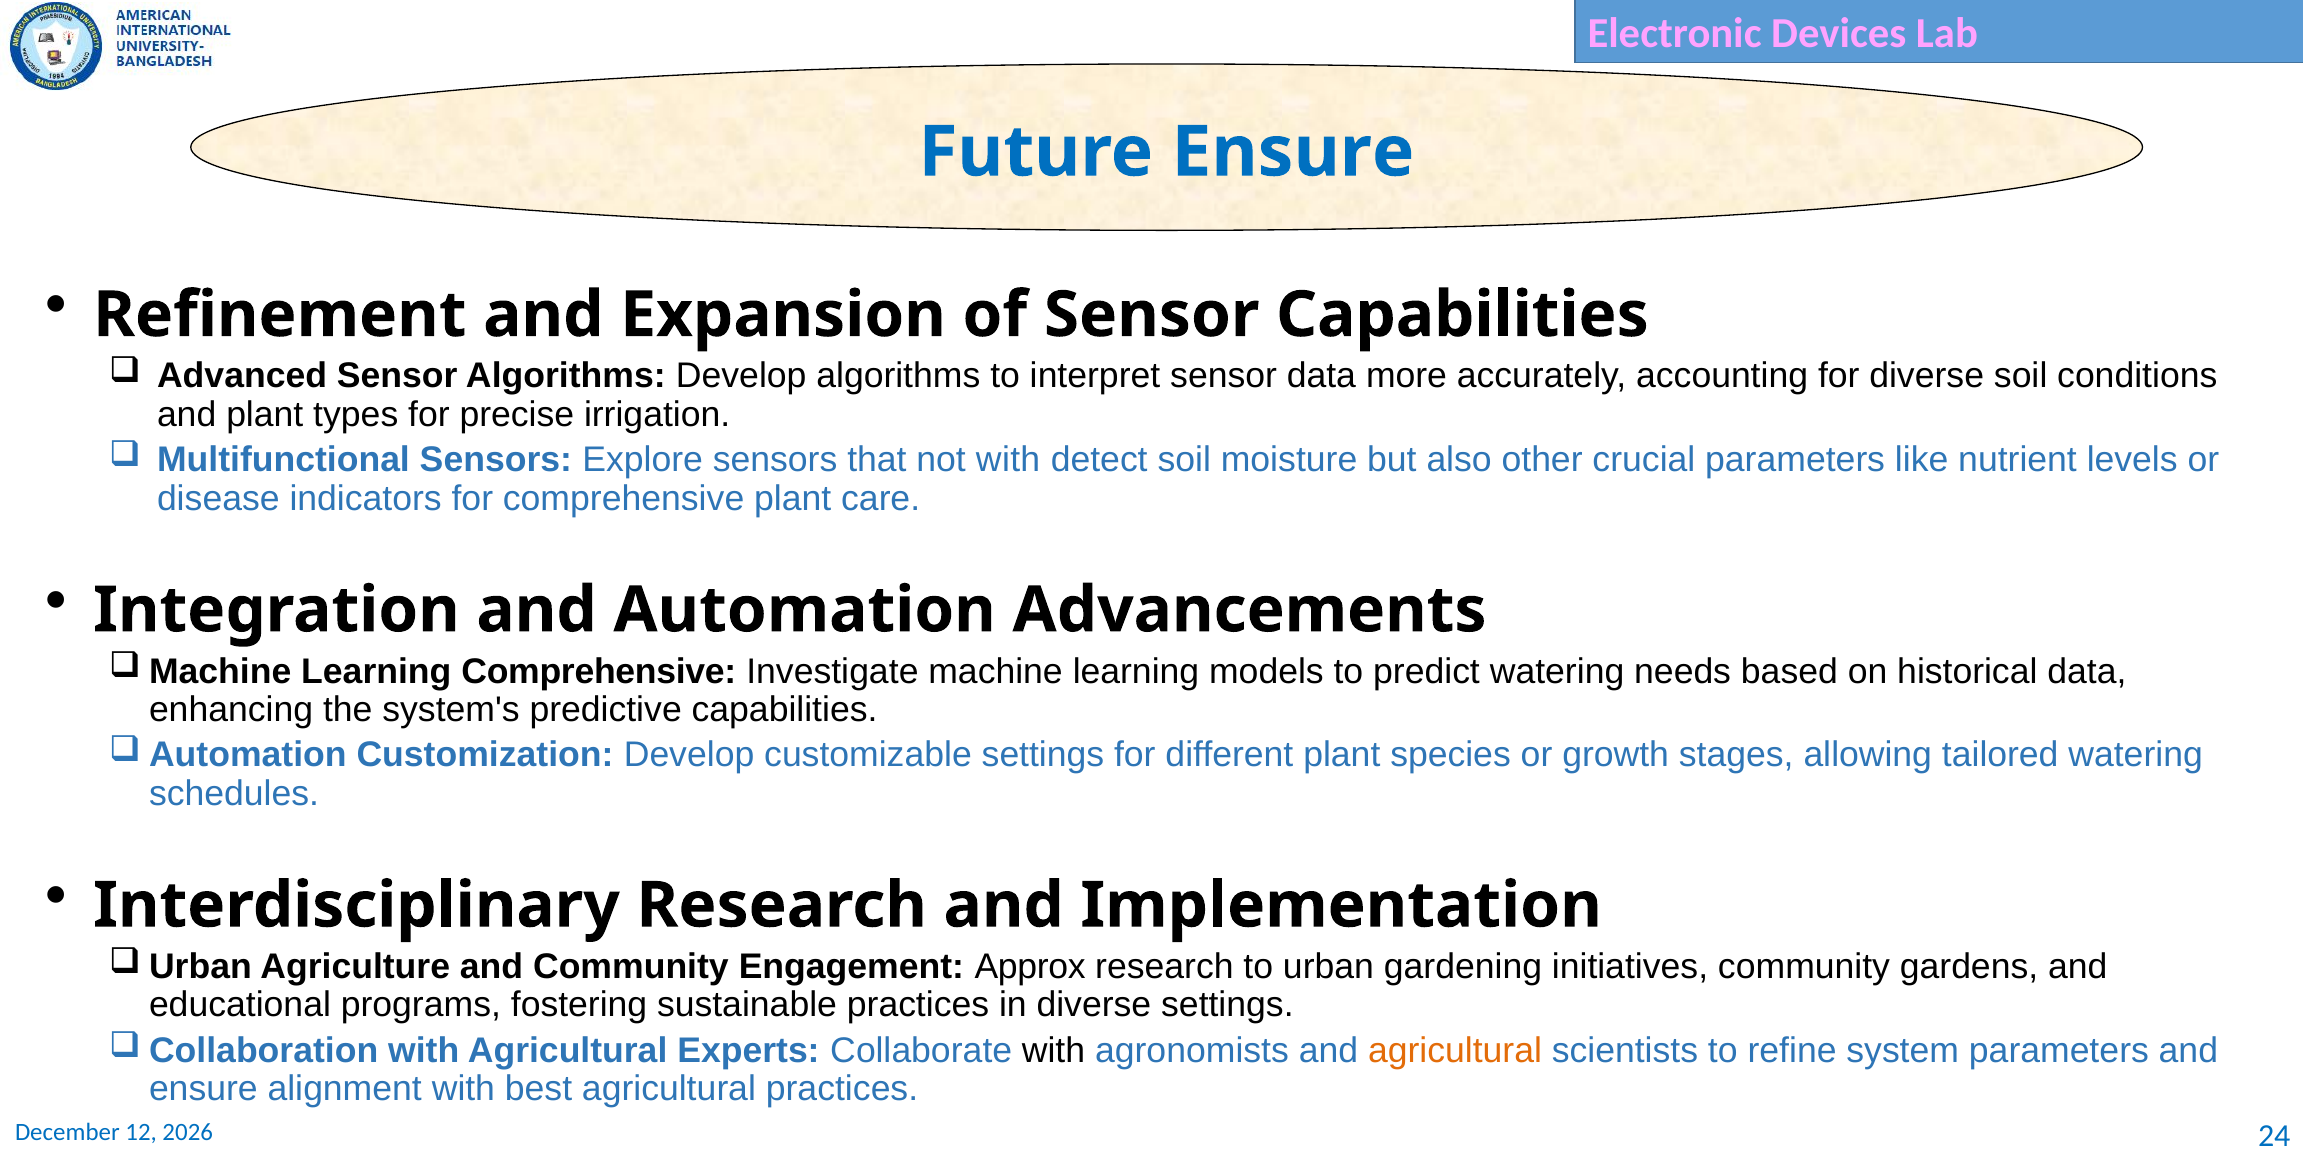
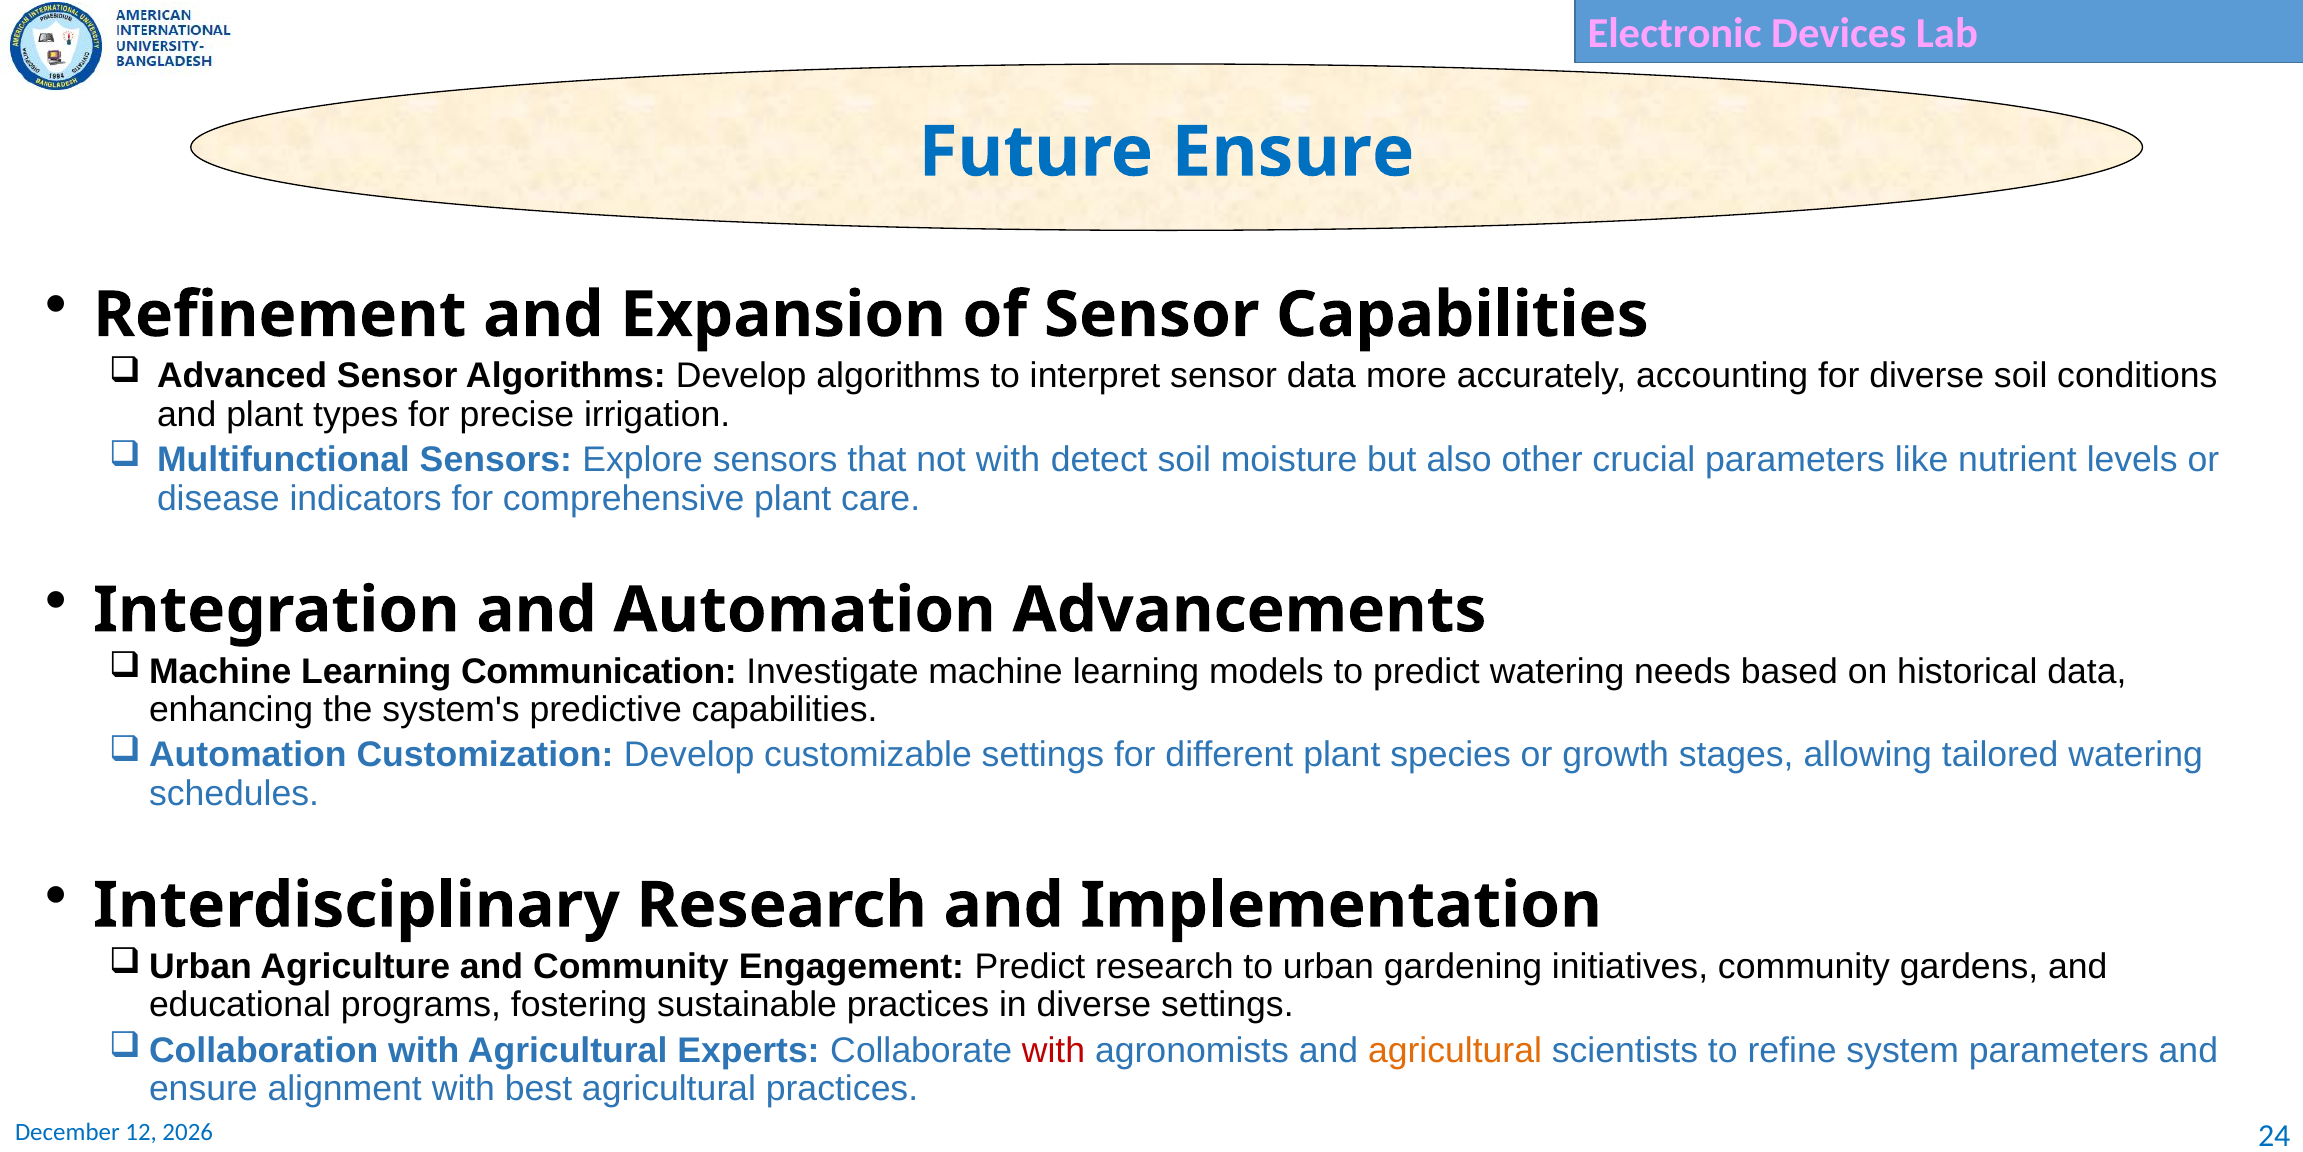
Learning Comprehensive: Comprehensive -> Communication
Engagement Approx: Approx -> Predict
with at (1054, 1050) colour: black -> red
